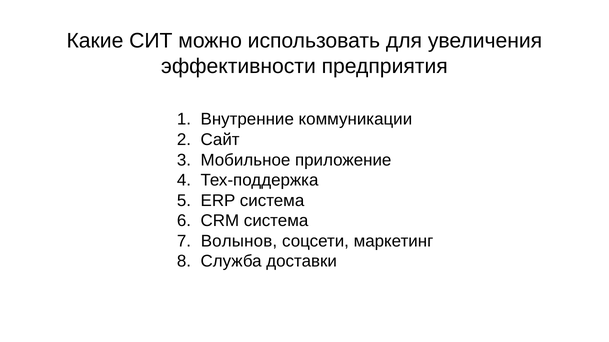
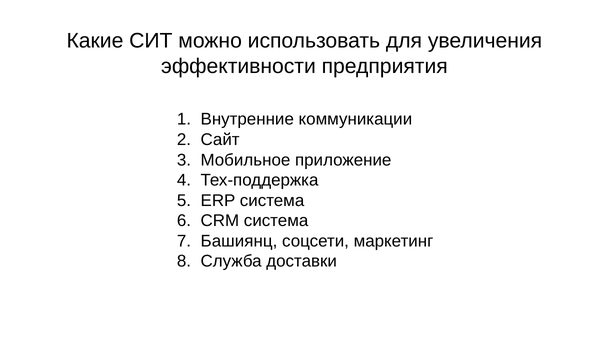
Волынов: Волынов -> Башиянц
